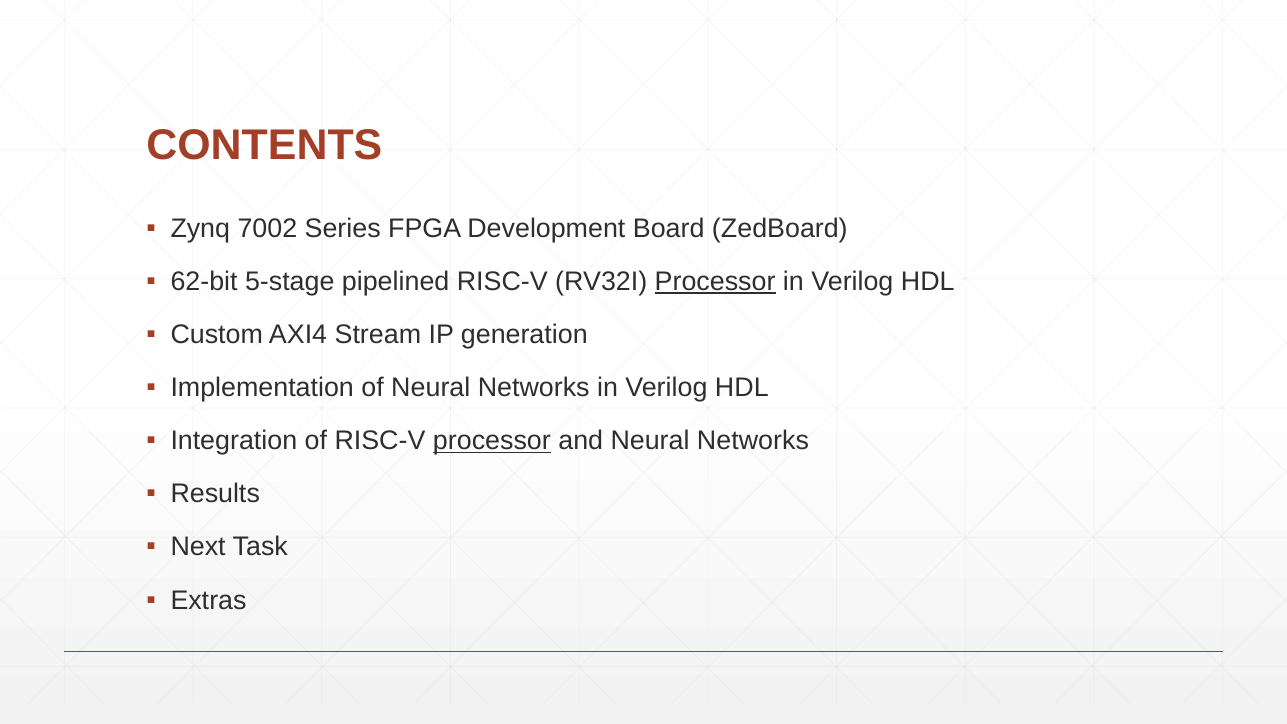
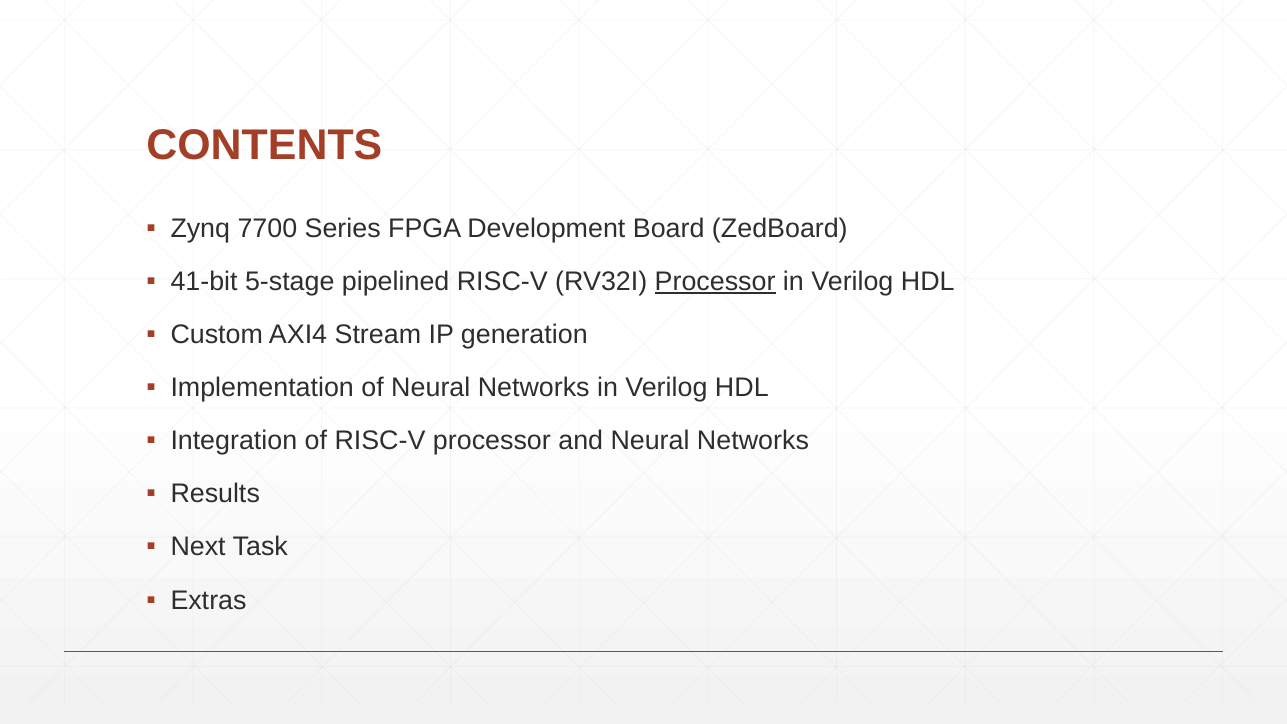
7002: 7002 -> 7700
62-bit: 62-bit -> 41-bit
processor at (492, 441) underline: present -> none
